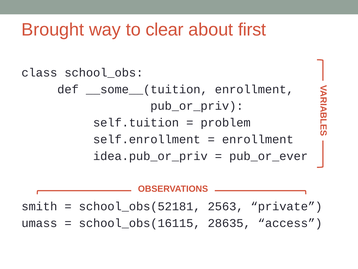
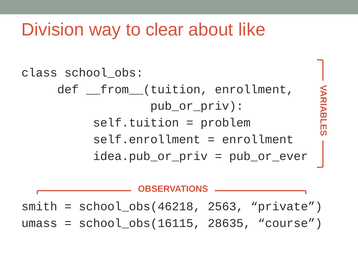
Brought: Brought -> Division
first: first -> like
__some__(tuition: __some__(tuition -> __from__(tuition
school_obs(52181: school_obs(52181 -> school_obs(46218
access: access -> course
